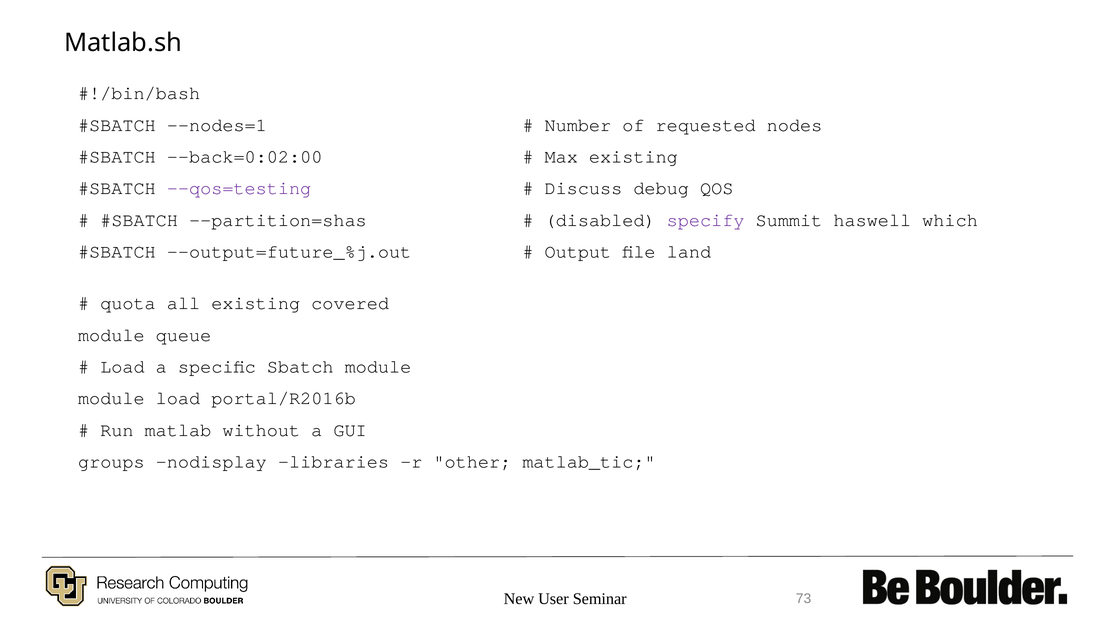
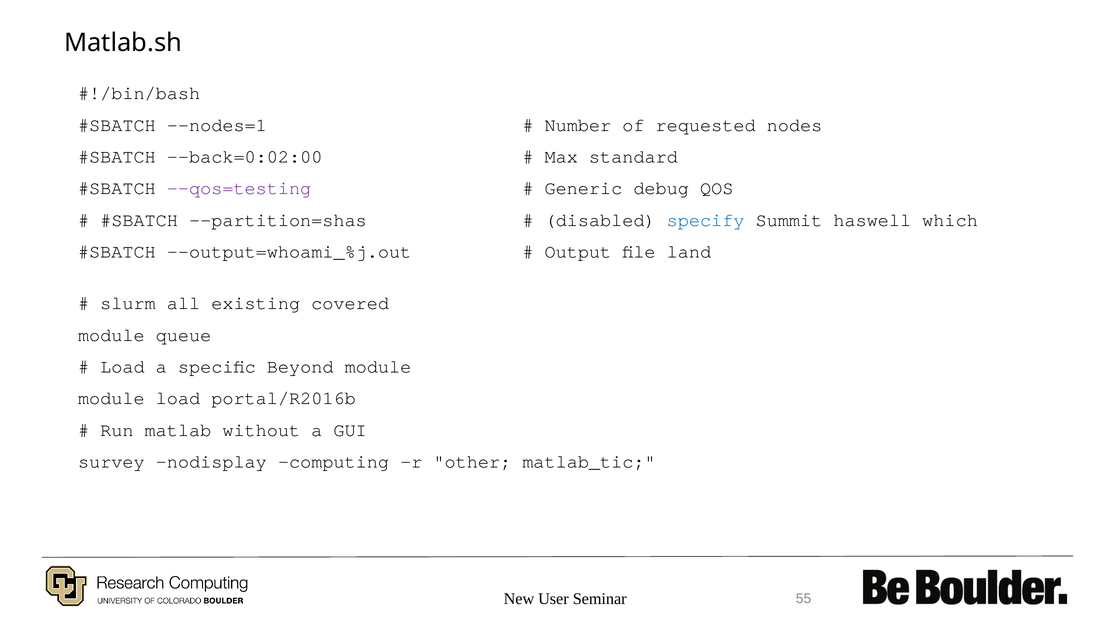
Max existing: existing -> standard
Discuss: Discuss -> Generic
specify colour: purple -> blue
--output=future_%j.out: --output=future_%j.out -> --output=whoami_%j.out
quota: quota -> slurm
Sbatch: Sbatch -> Beyond
groups: groups -> survey
libraries: libraries -> computing
73: 73 -> 55
